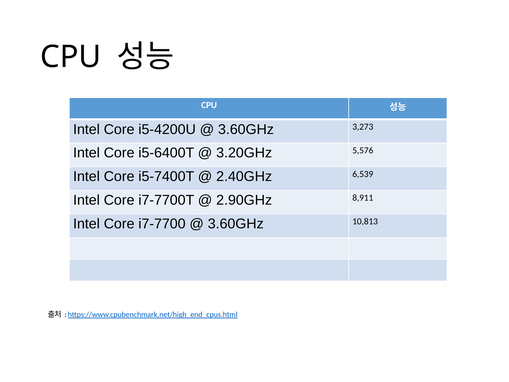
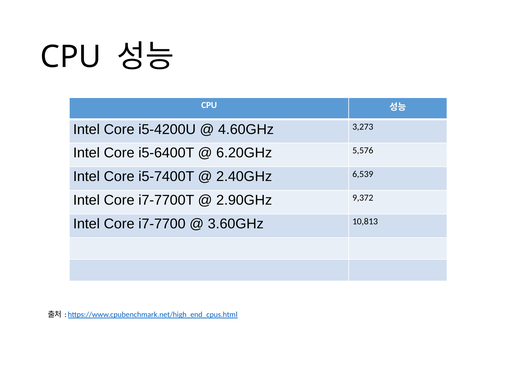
3.60GHz at (246, 129): 3.60GHz -> 4.60GHz
3.20GHz: 3.20GHz -> 6.20GHz
8,911: 8,911 -> 9,372
